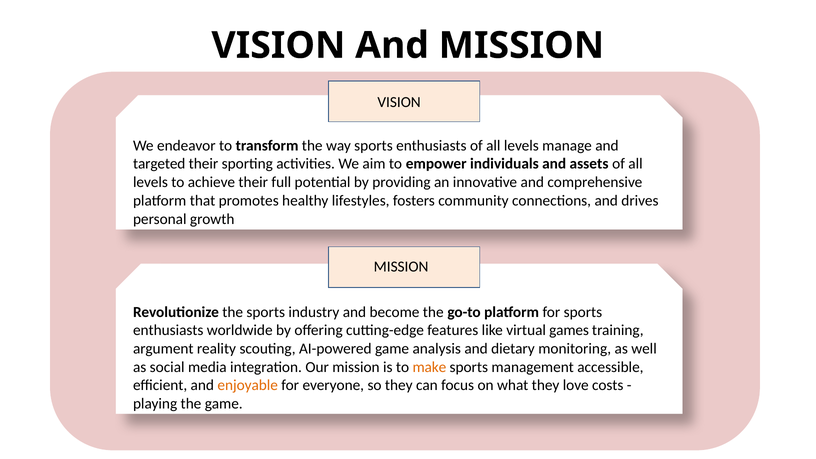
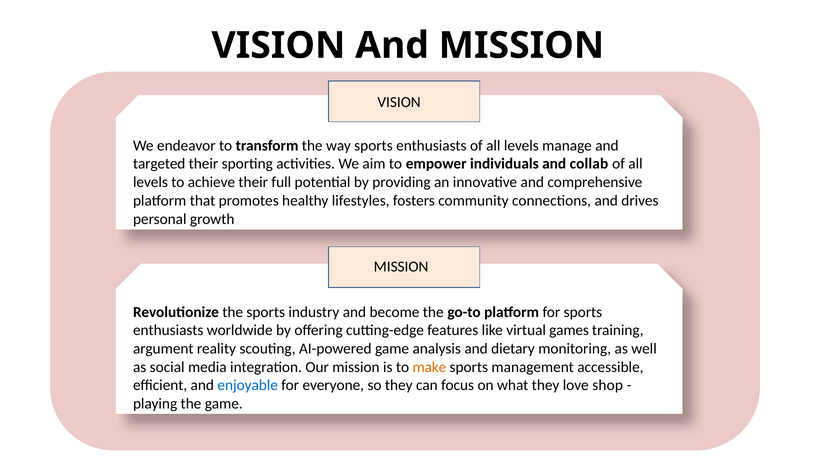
assets: assets -> collab
enjoyable colour: orange -> blue
costs: costs -> shop
